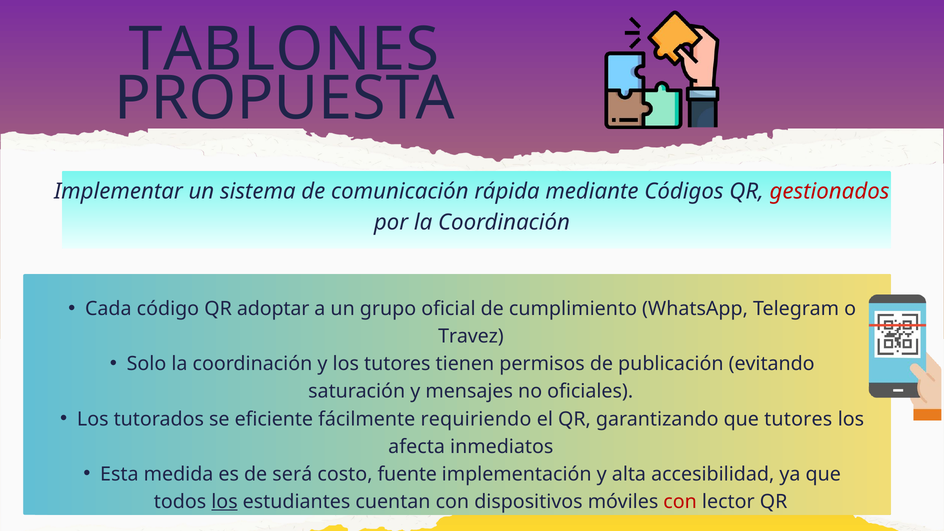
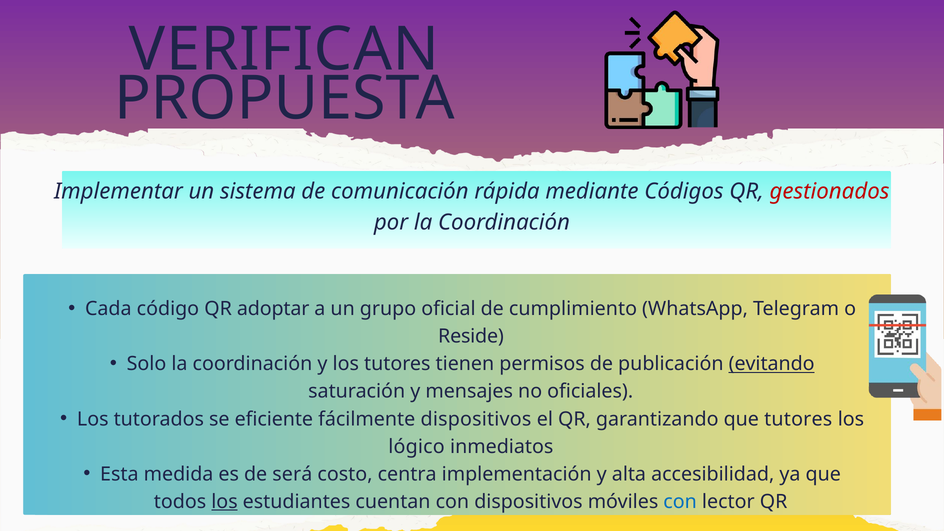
TABLONES: TABLONES -> VERIFICAN
Travez: Travez -> Reside
evitando underline: none -> present
fácilmente requiriendo: requiriendo -> dispositivos
afecta: afecta -> lógico
fuente: fuente -> centra
con at (680, 502) colour: red -> blue
